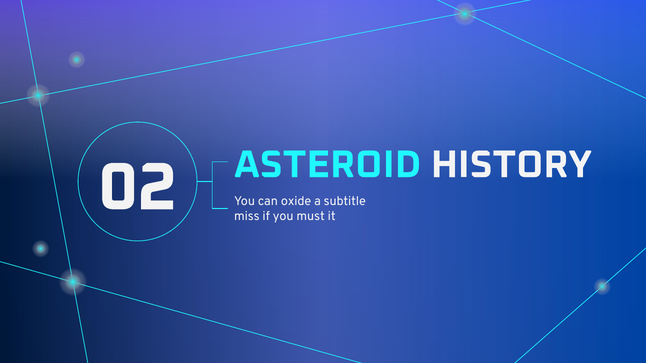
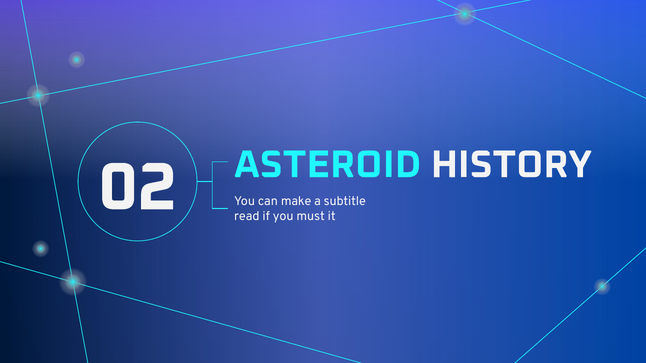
oxide: oxide -> make
miss: miss -> read
